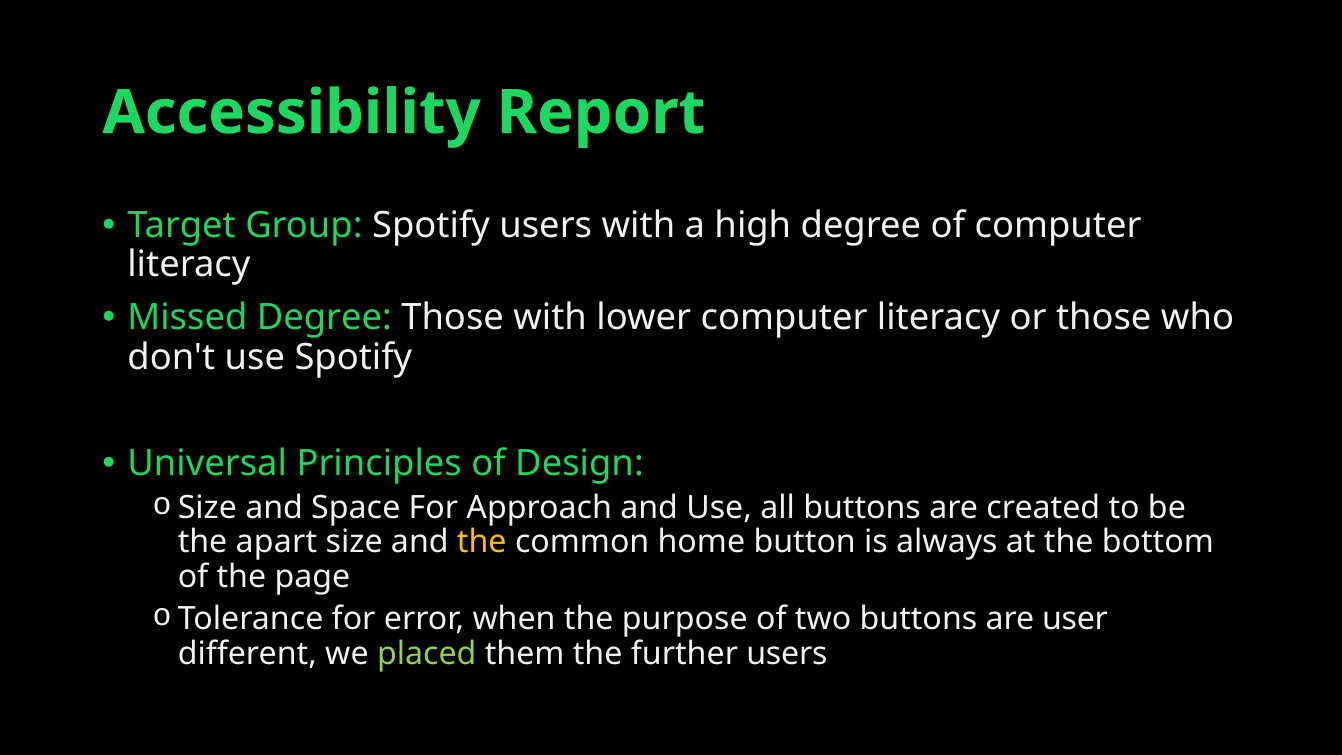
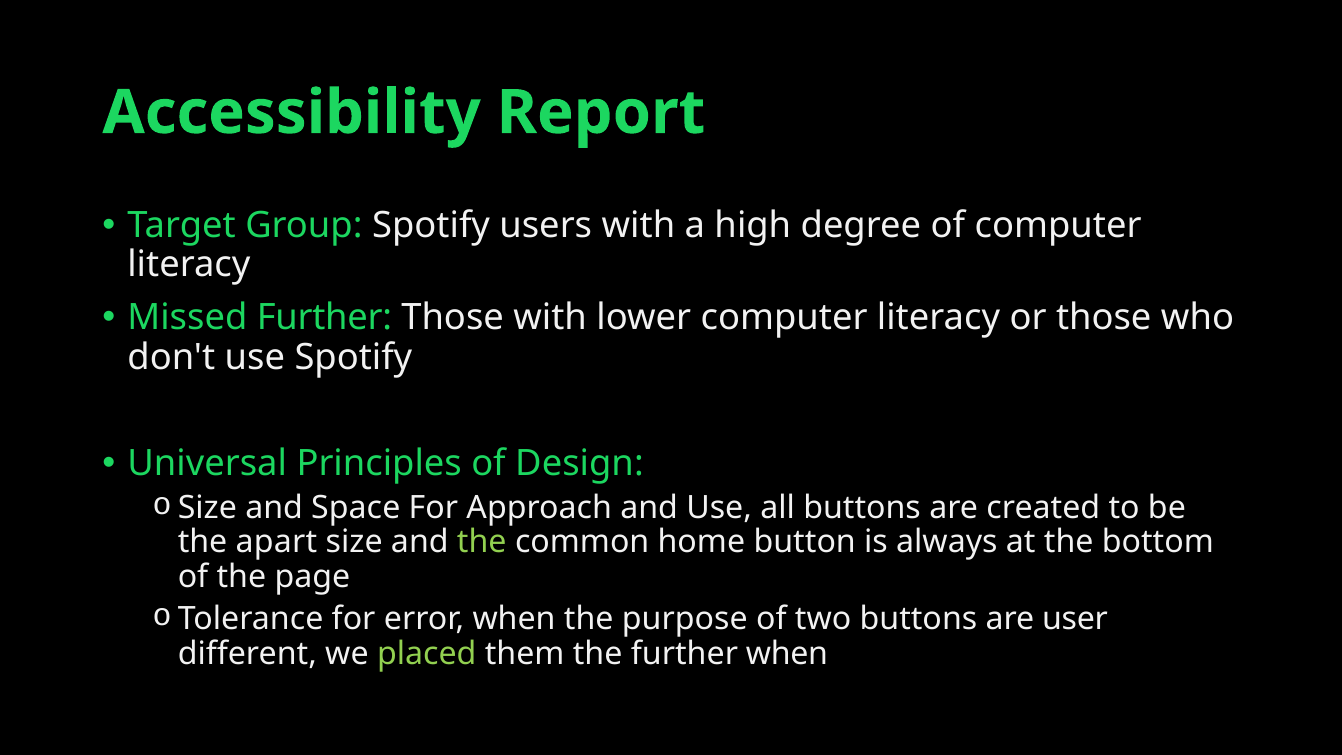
Missed Degree: Degree -> Further
the at (482, 542) colour: yellow -> light green
further users: users -> when
